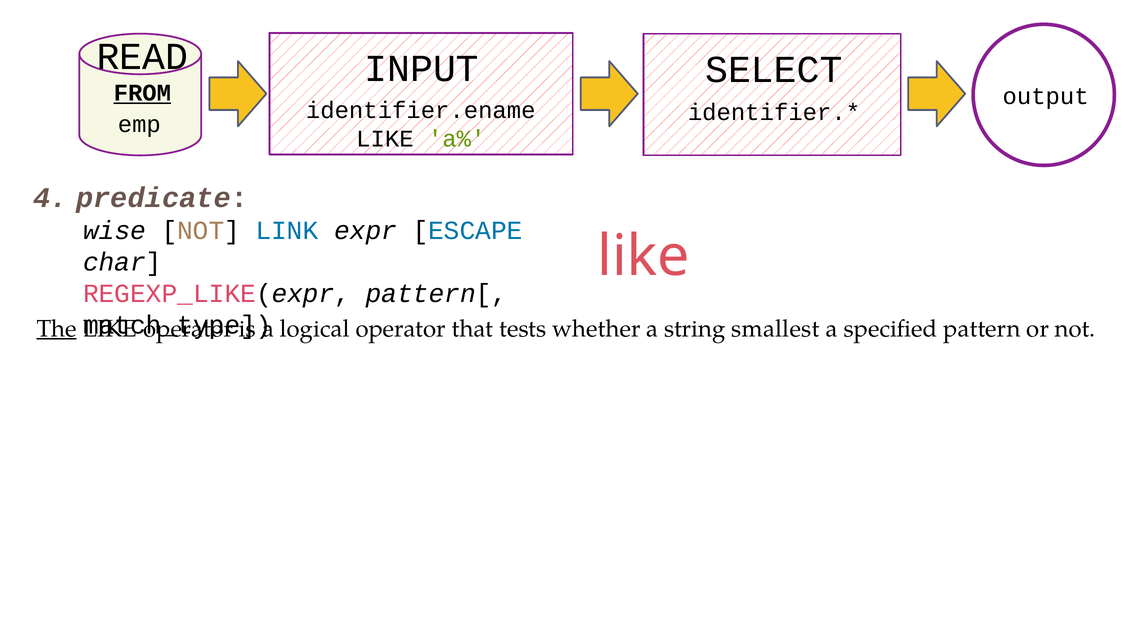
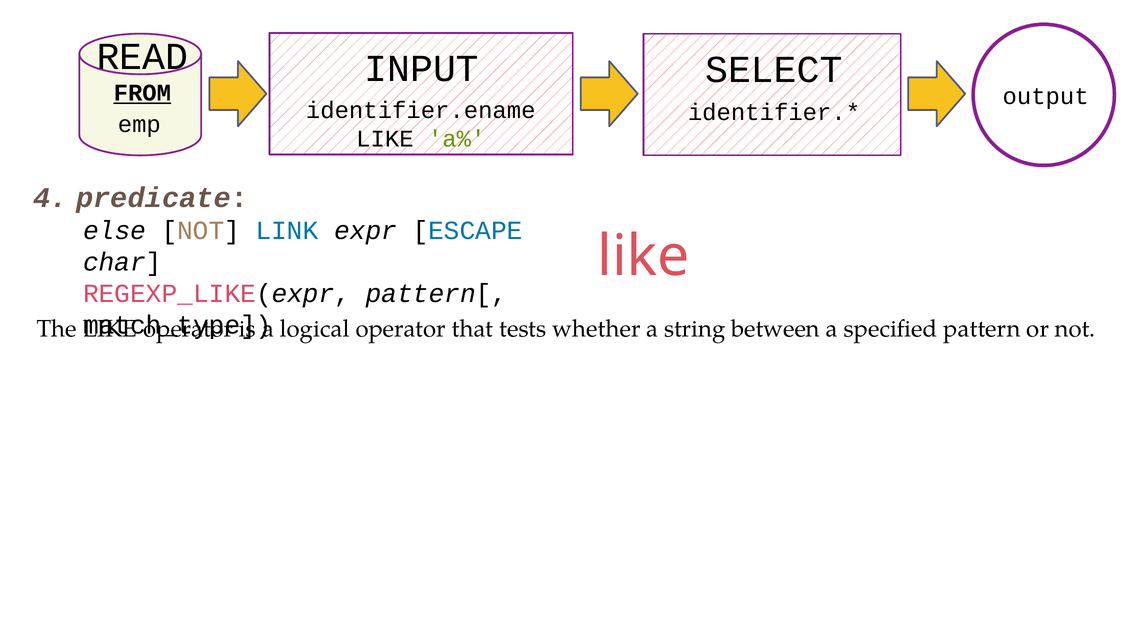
wise: wise -> else
The underline: present -> none
smallest: smallest -> between
